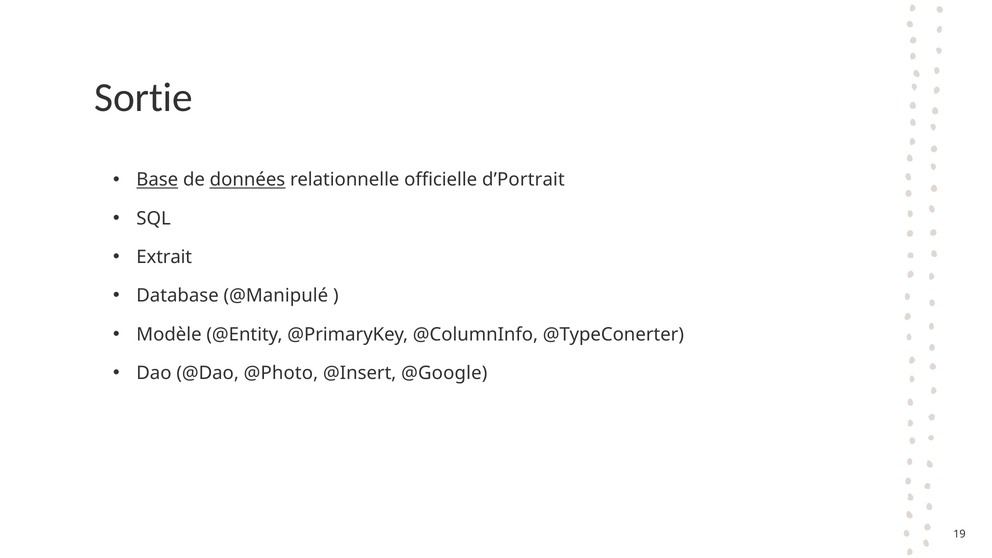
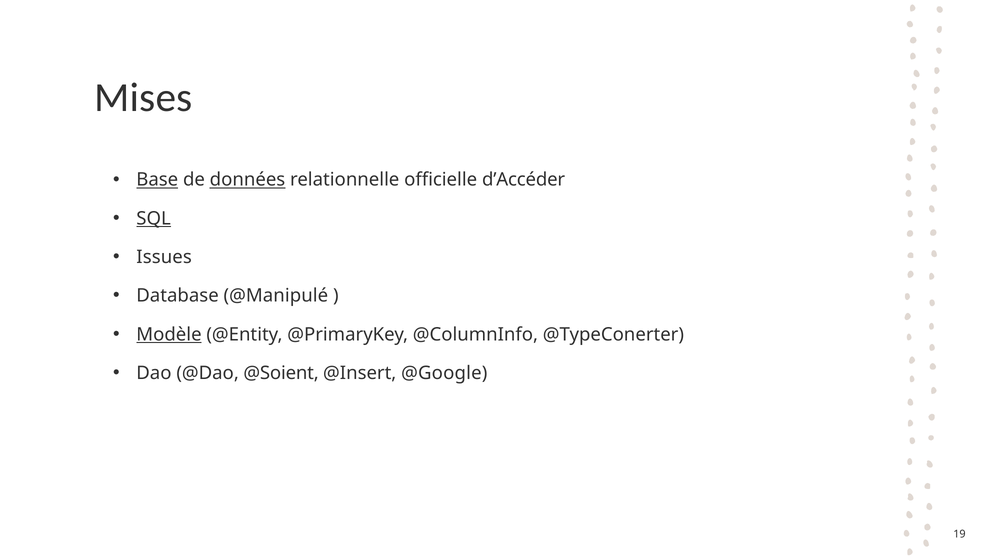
Sortie: Sortie -> Mises
d’Portrait: d’Portrait -> d’Accéder
SQL underline: none -> present
Extrait: Extrait -> Issues
Modèle underline: none -> present
@Photo: @Photo -> @Soient
